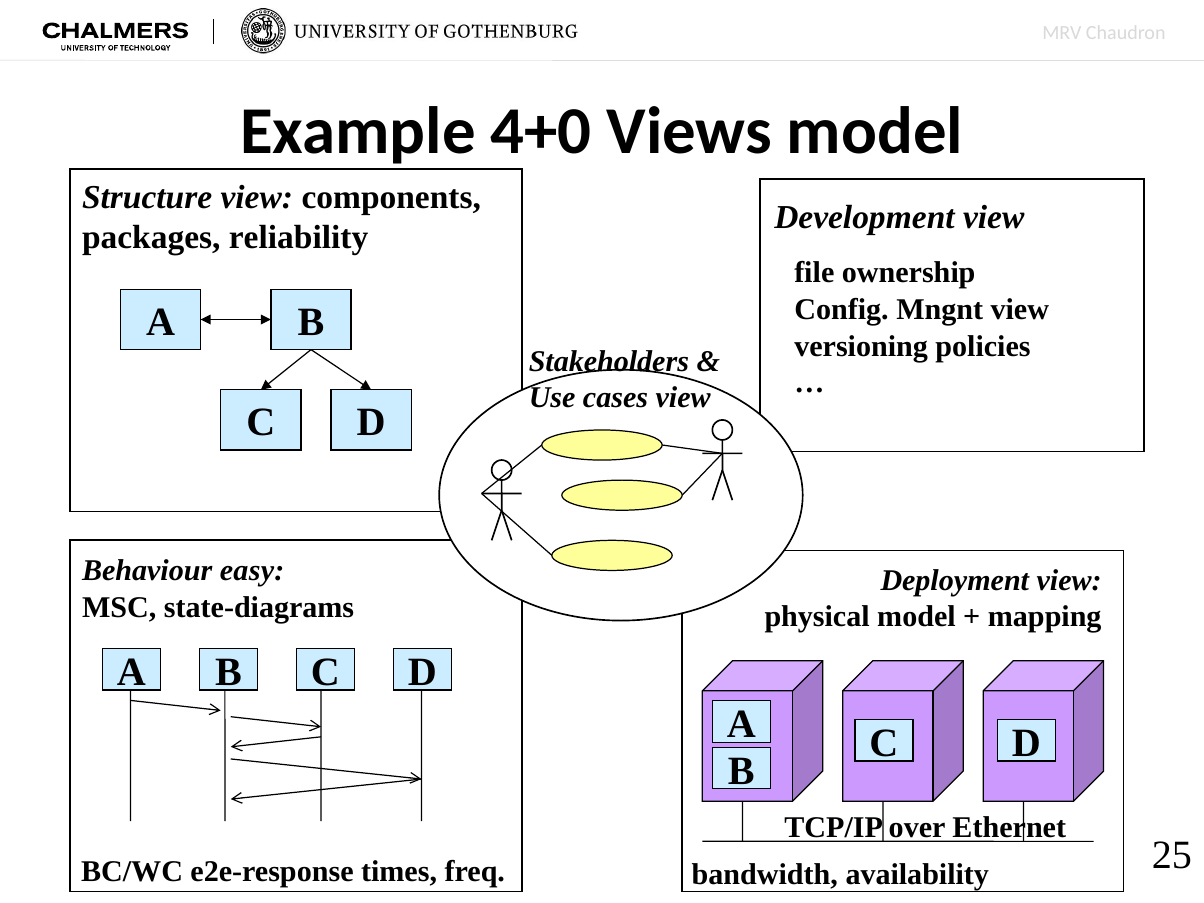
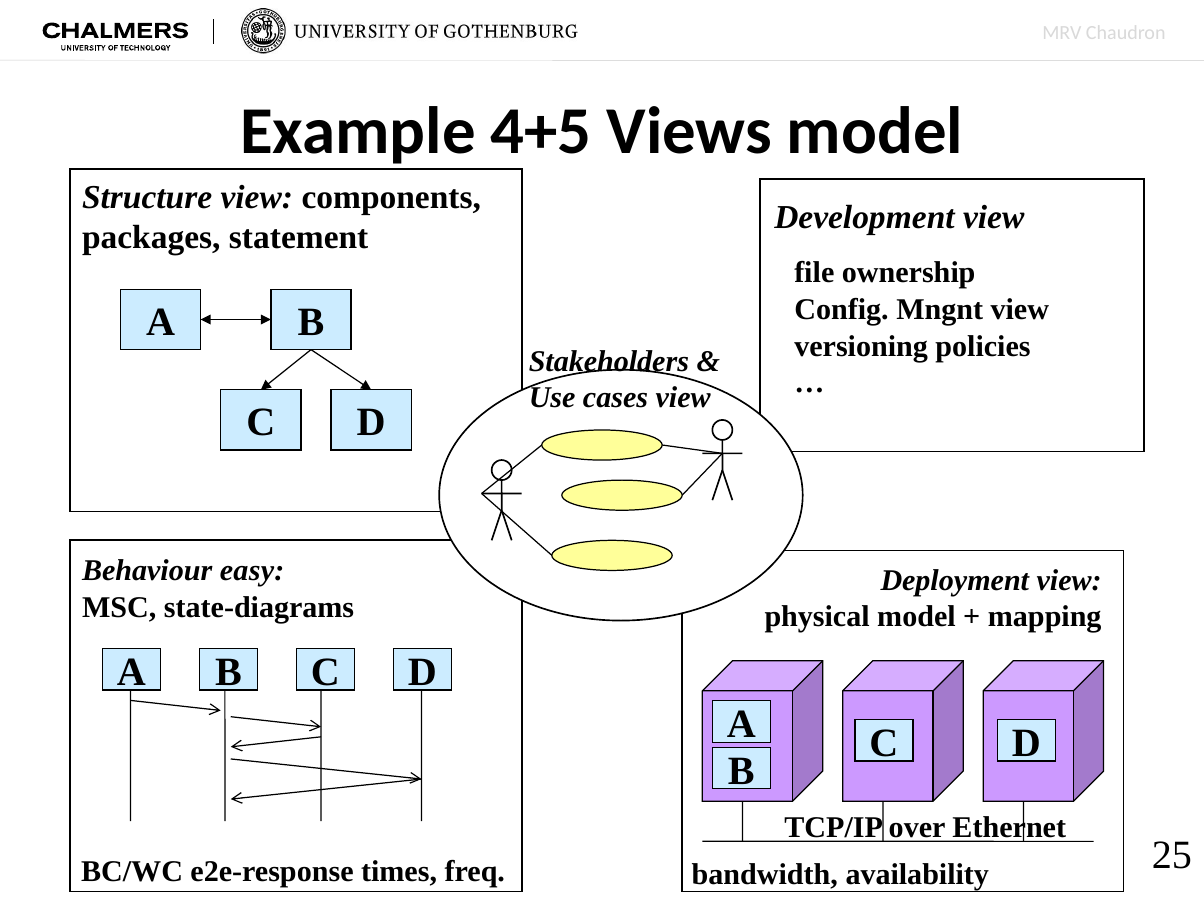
4+0: 4+0 -> 4+5
reliability: reliability -> statement
